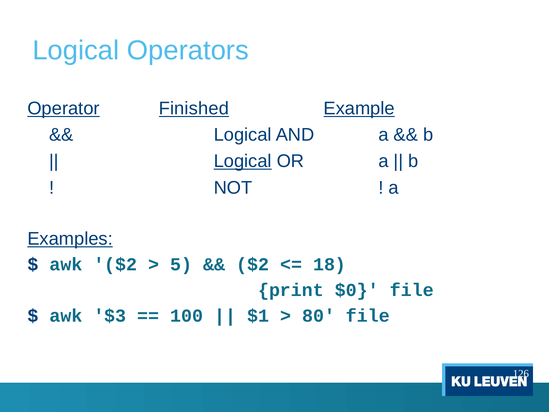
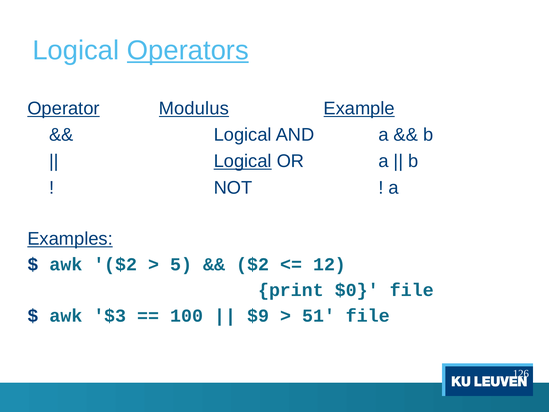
Operators underline: none -> present
Finished: Finished -> Modulus
18: 18 -> 12
$1: $1 -> $9
80: 80 -> 51
